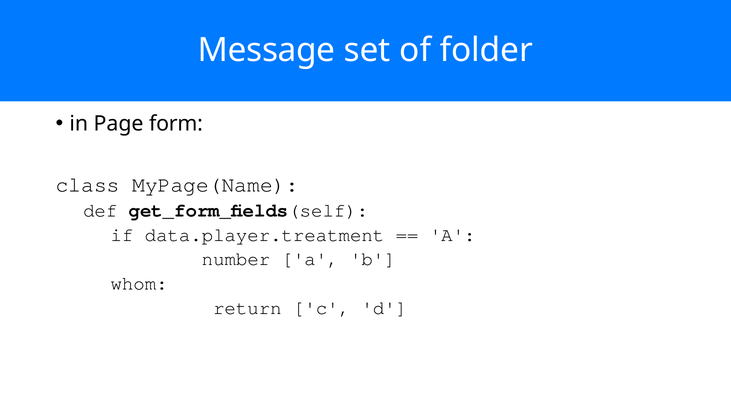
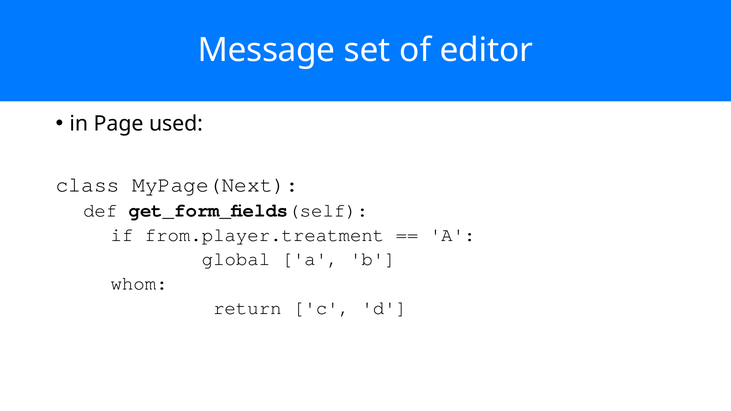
folder: folder -> editor
form: form -> used
MyPage(Name: MyPage(Name -> MyPage(Next
data.player.treatment: data.player.treatment -> from.player.treatment
number: number -> global
